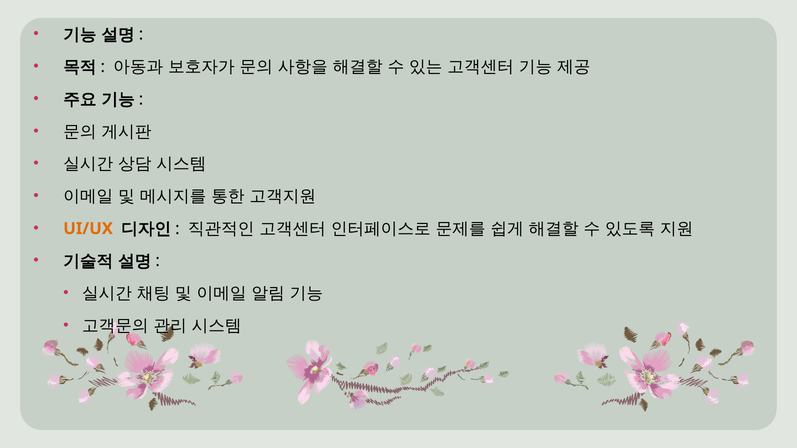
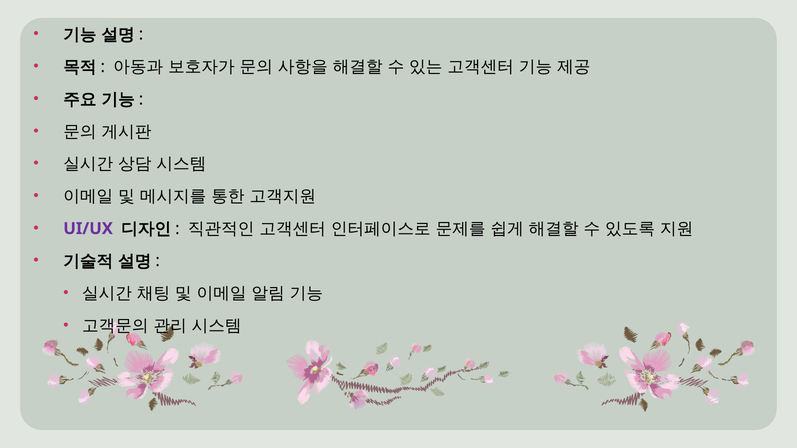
UI/UX colour: orange -> purple
